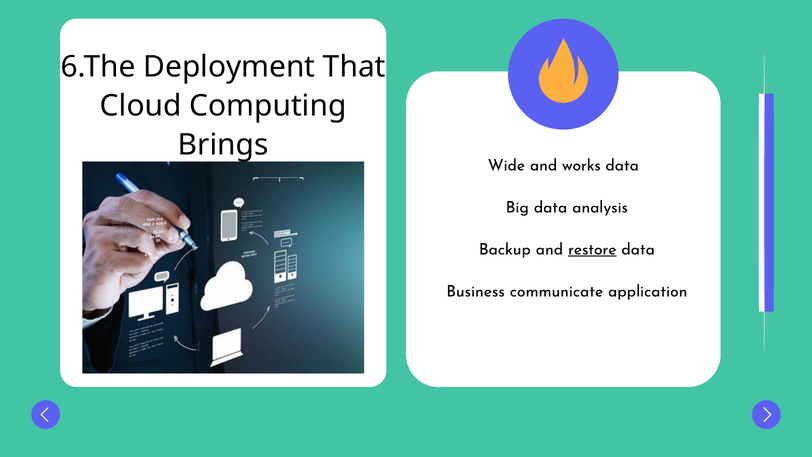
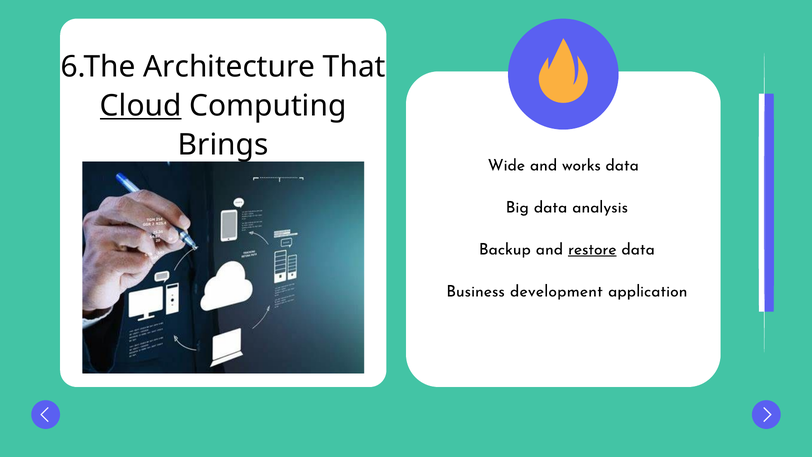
Deployment: Deployment -> Architecture
Cloud underline: none -> present
communicate: communicate -> development
